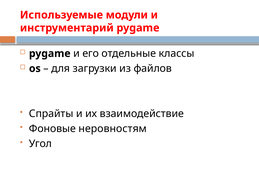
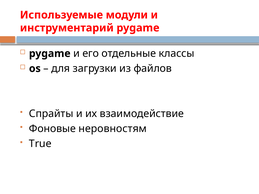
Угол: Угол -> True
